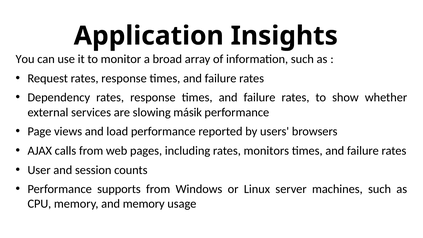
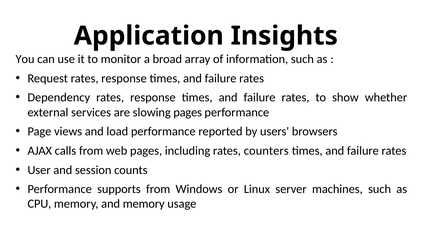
slowing másik: másik -> pages
monitors: monitors -> counters
